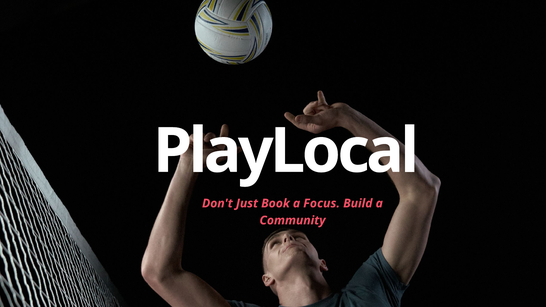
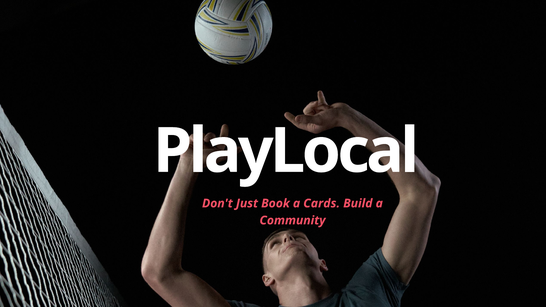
Focus: Focus -> Cards
